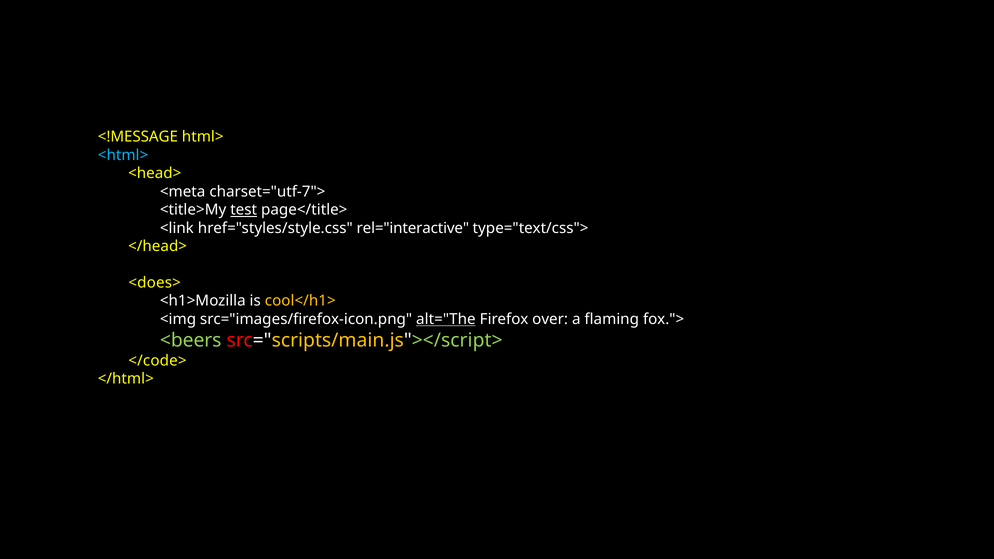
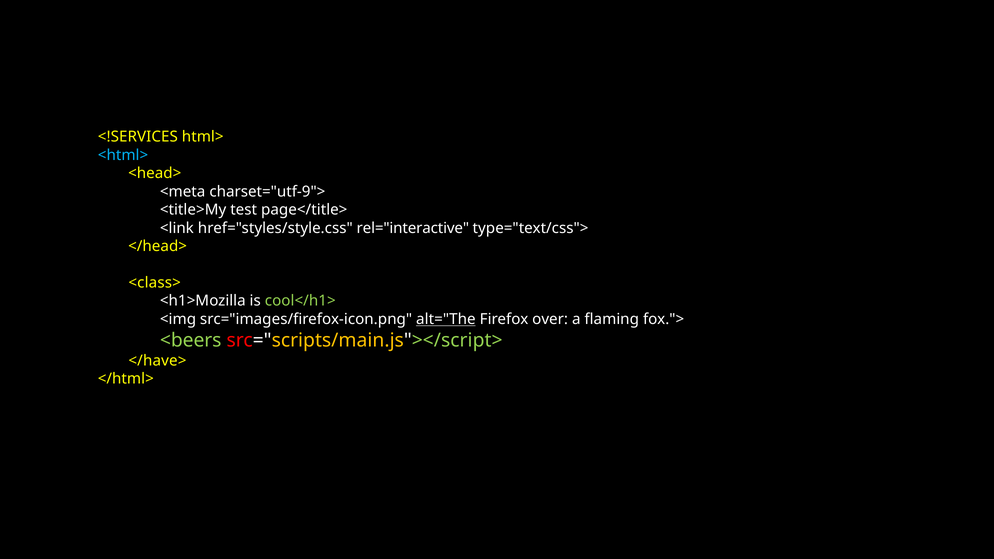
<!MESSAGE: <!MESSAGE -> <!SERVICES
charset="utf-7">: charset="utf-7"> -> charset="utf-9">
test underline: present -> none
<does>: <does> -> <class>
cool</h1> colour: yellow -> light green
</code>: </code> -> </have>
